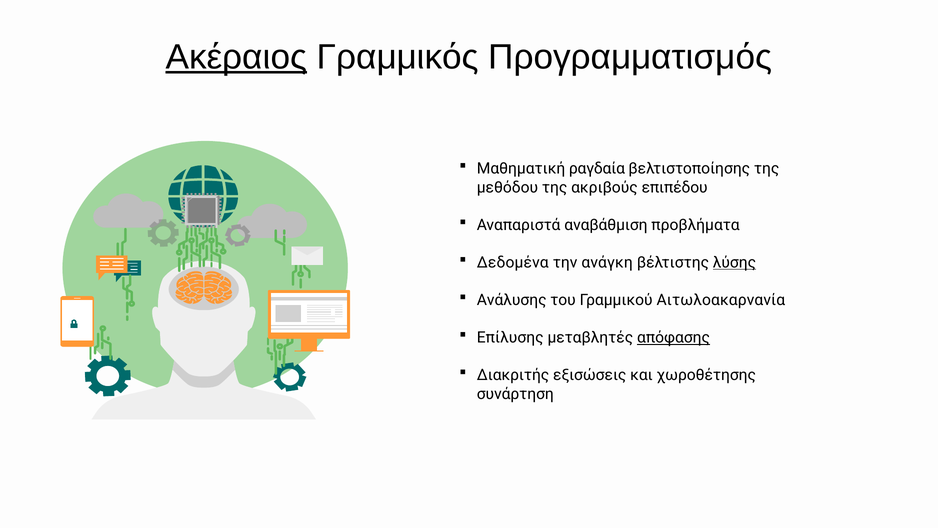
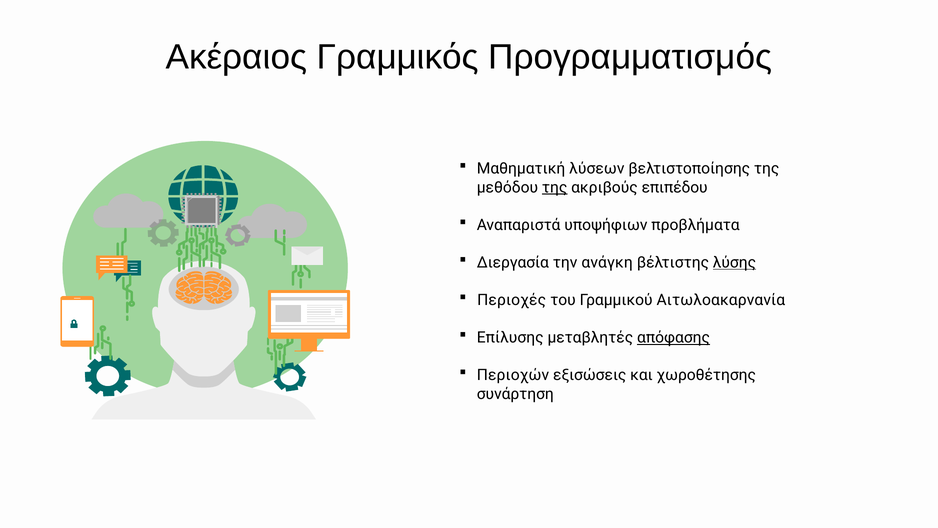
Ακέραιος underline: present -> none
ραγδαία: ραγδαία -> λύσεων
της at (555, 187) underline: none -> present
αναβάθμιση: αναβάθμιση -> υποψήφιων
Δεδομένα: Δεδομένα -> Διεργασία
Ανάλυσης: Ανάλυσης -> Περιοχές
Διακριτής: Διακριτής -> Περιοχών
